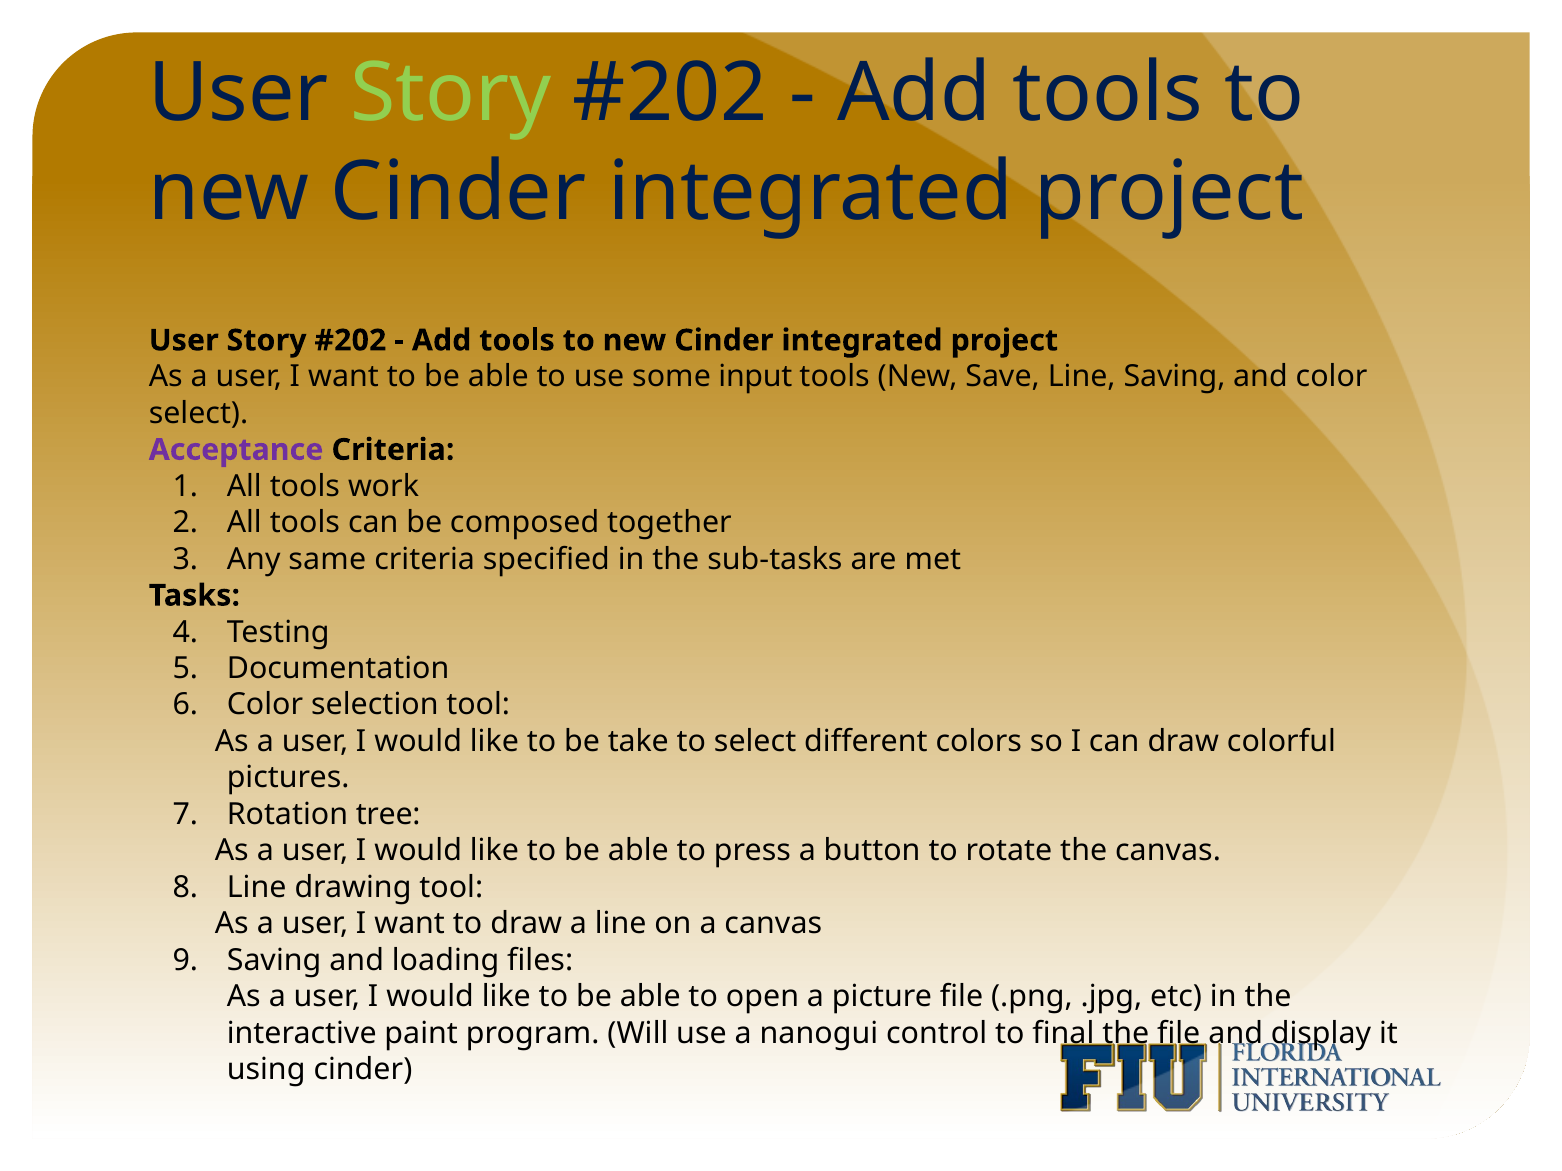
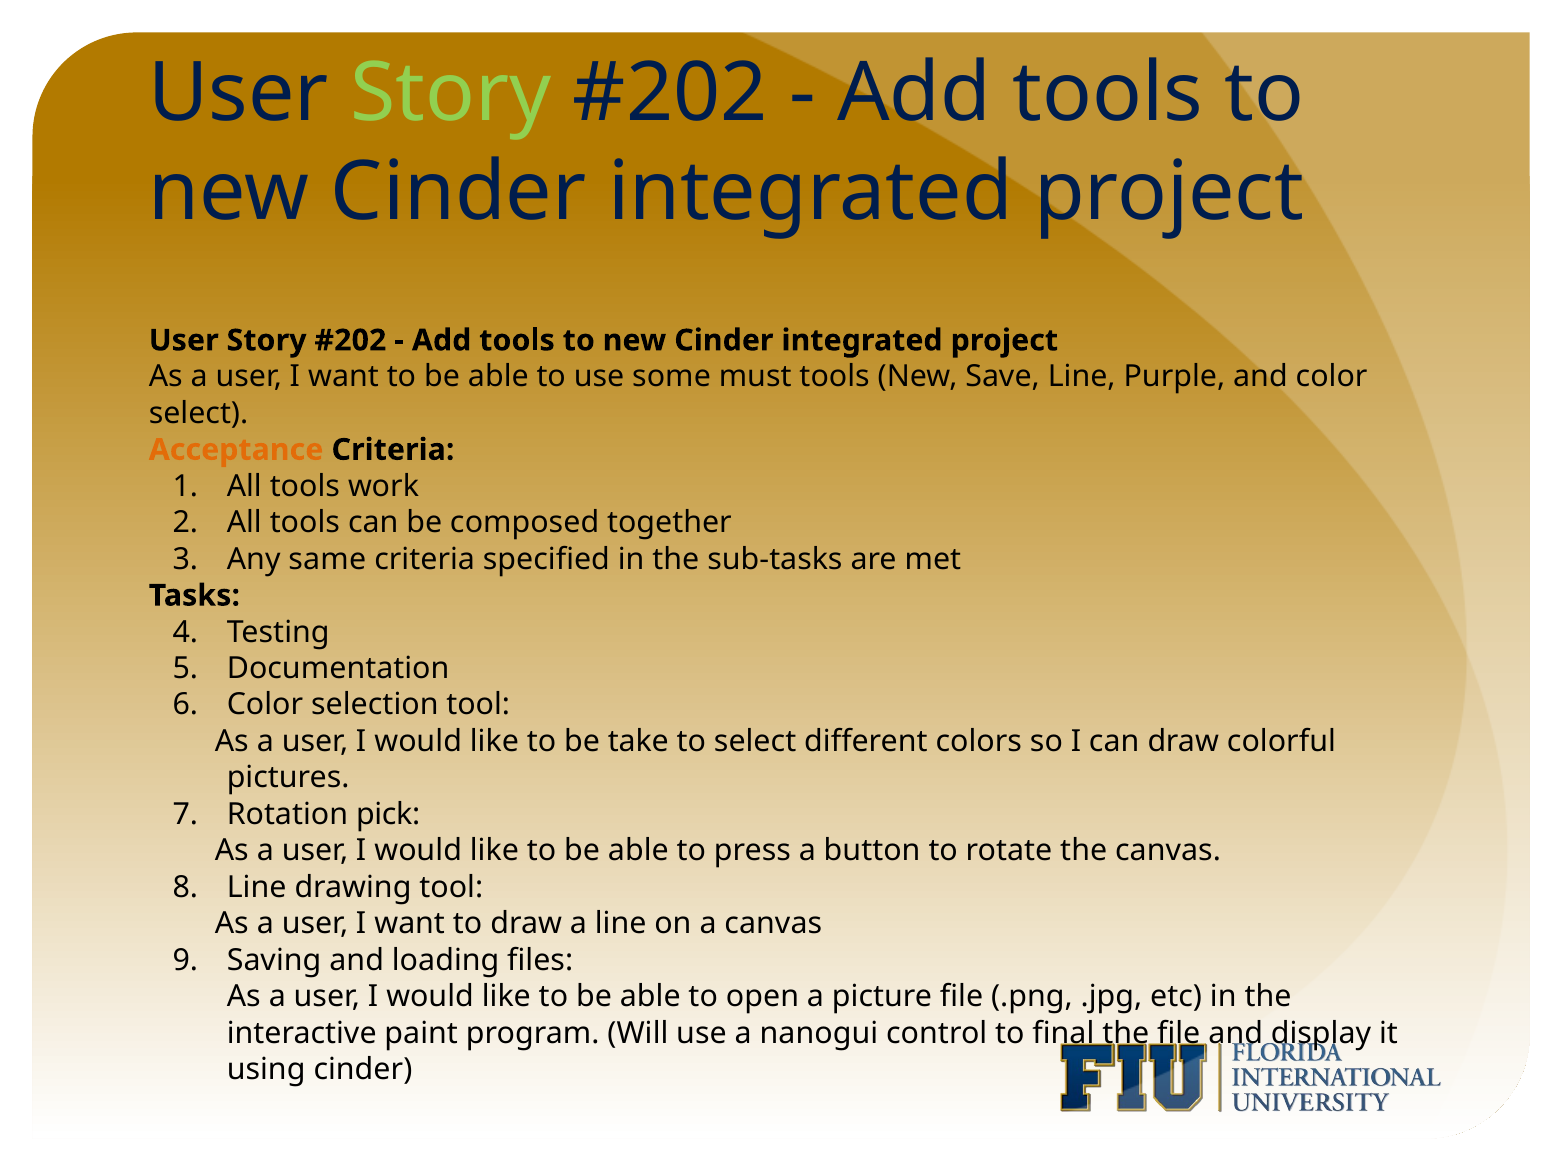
input: input -> must
Line Saving: Saving -> Purple
Acceptance colour: purple -> orange
tree: tree -> pick
